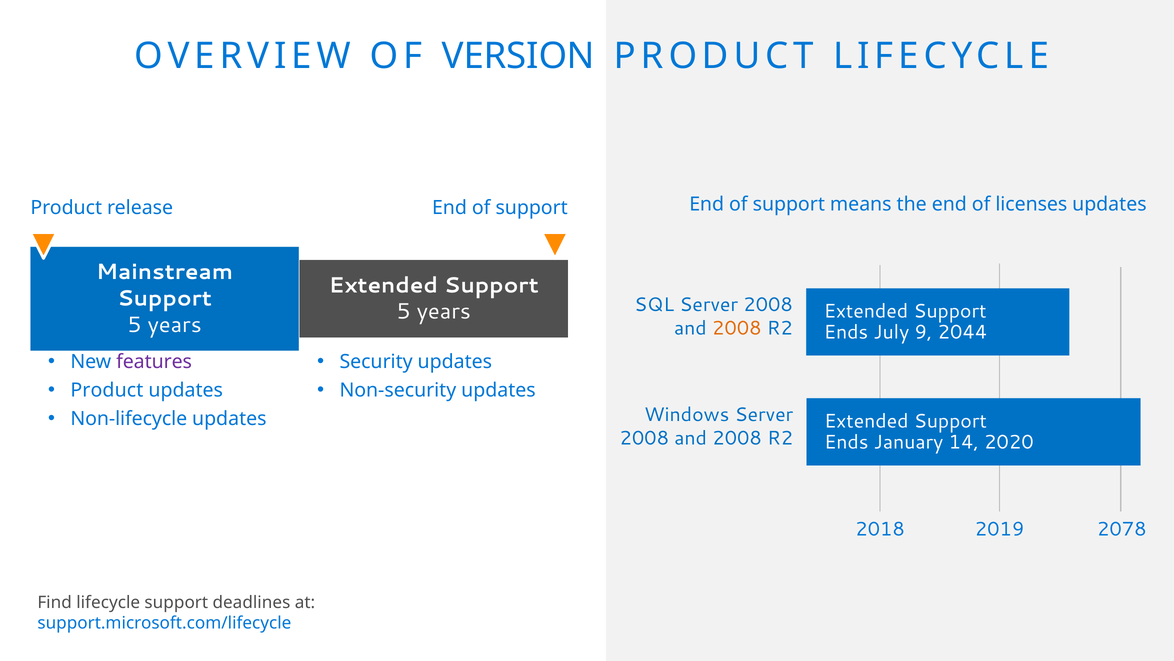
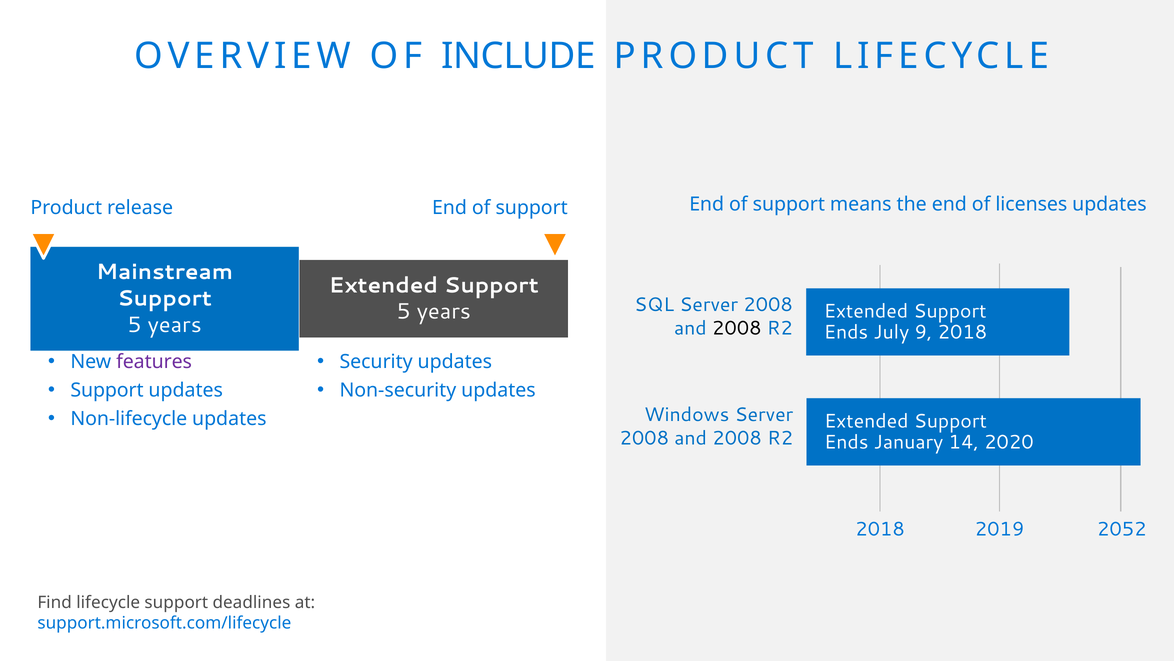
VERSION: VERSION -> INCLUDE
2008 at (737, 328) colour: orange -> black
9 2044: 2044 -> 2018
Product at (107, 390): Product -> Support
2078: 2078 -> 2052
